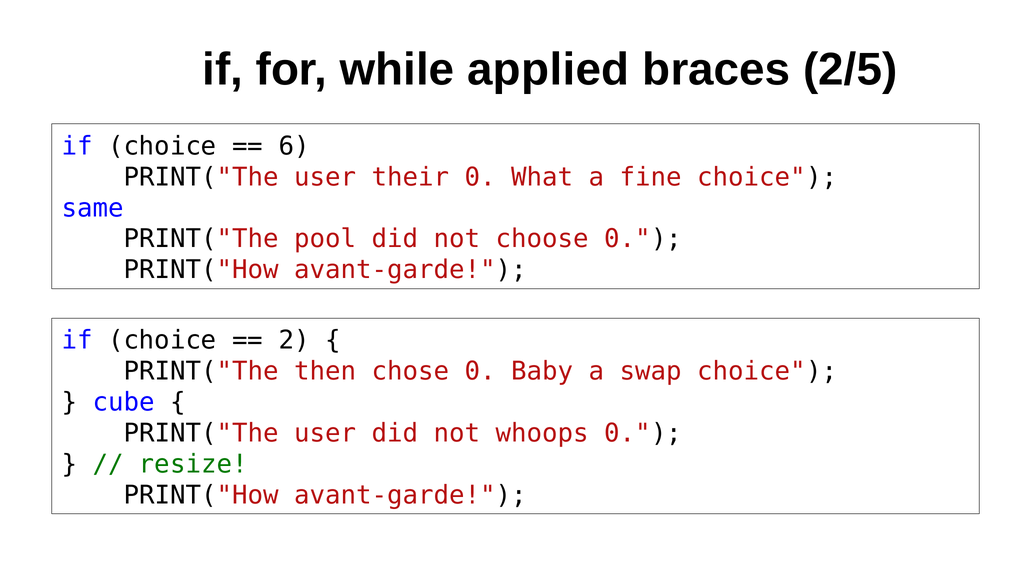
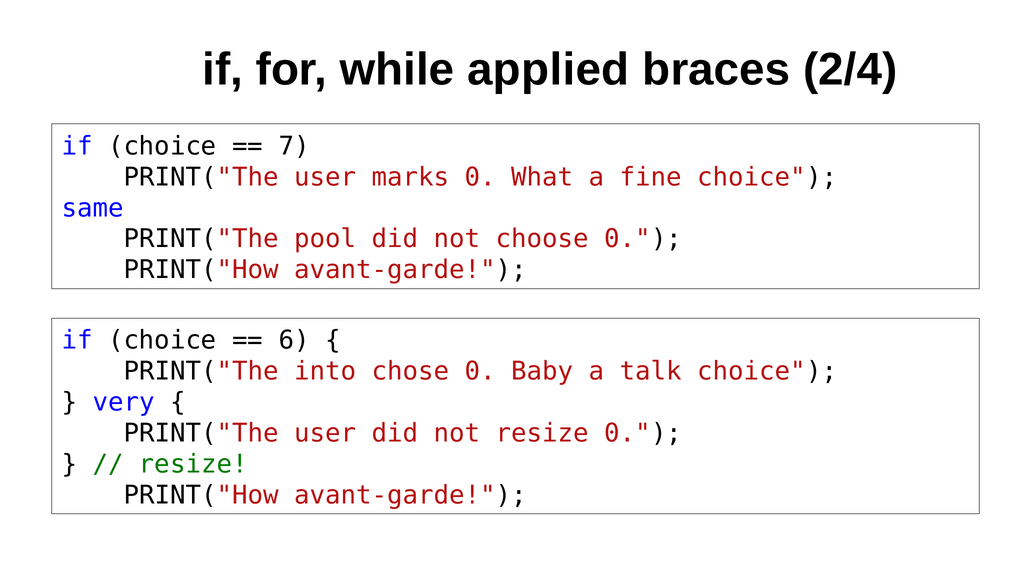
2/5: 2/5 -> 2/4
6: 6 -> 7
their: their -> marks
2: 2 -> 6
then: then -> into
swap: swap -> talk
cube: cube -> very
not whoops: whoops -> resize
